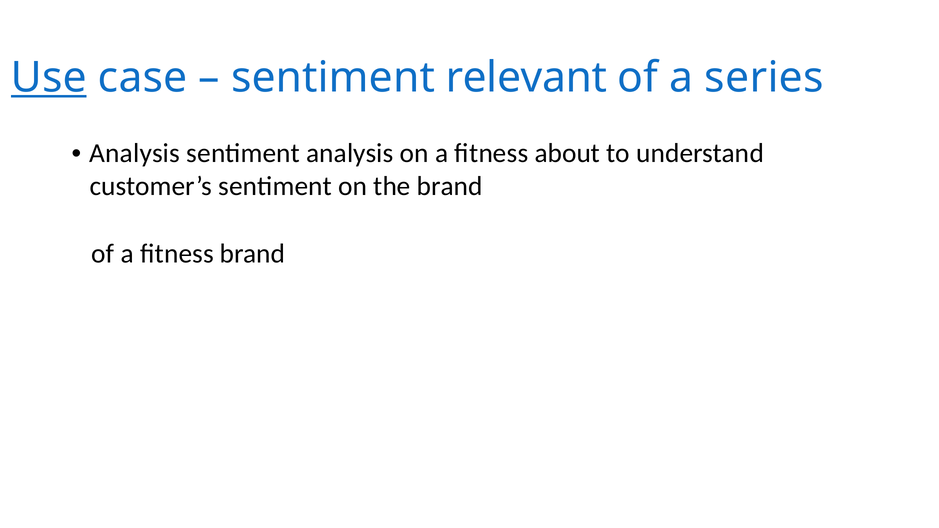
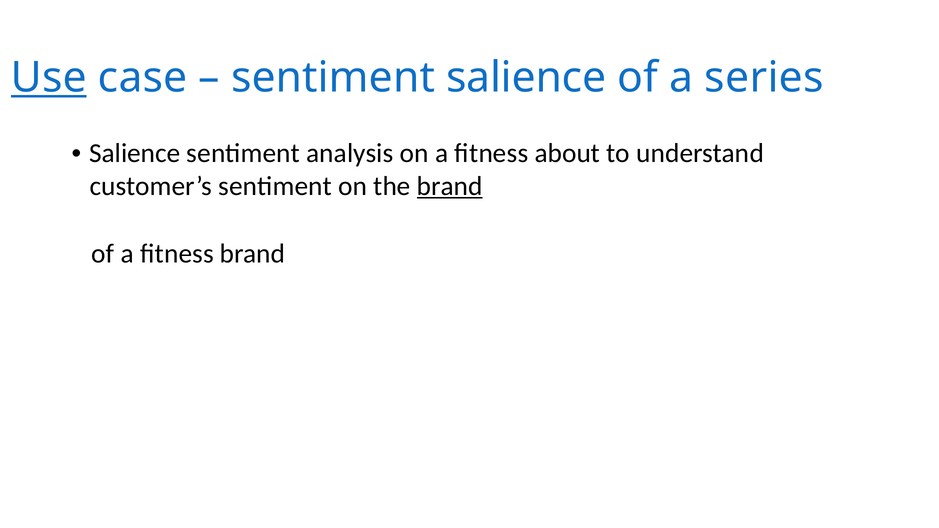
sentiment relevant: relevant -> salience
Analysis at (135, 153): Analysis -> Salience
brand underline: none -> present
